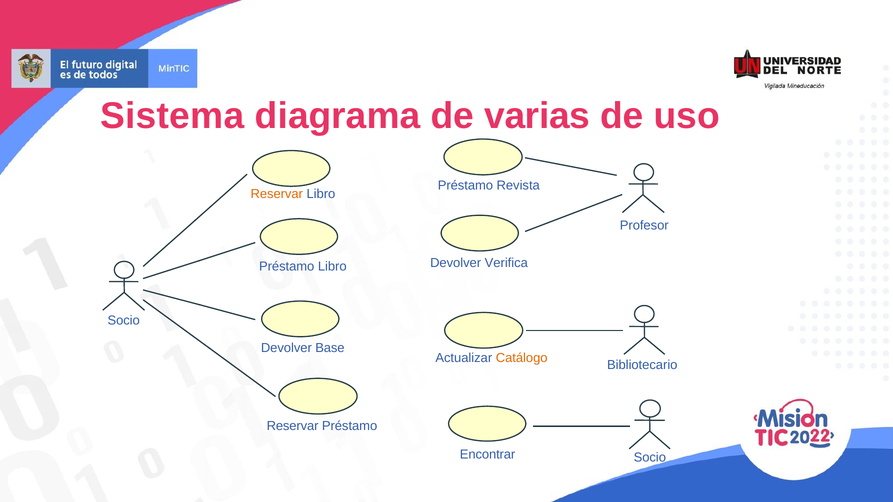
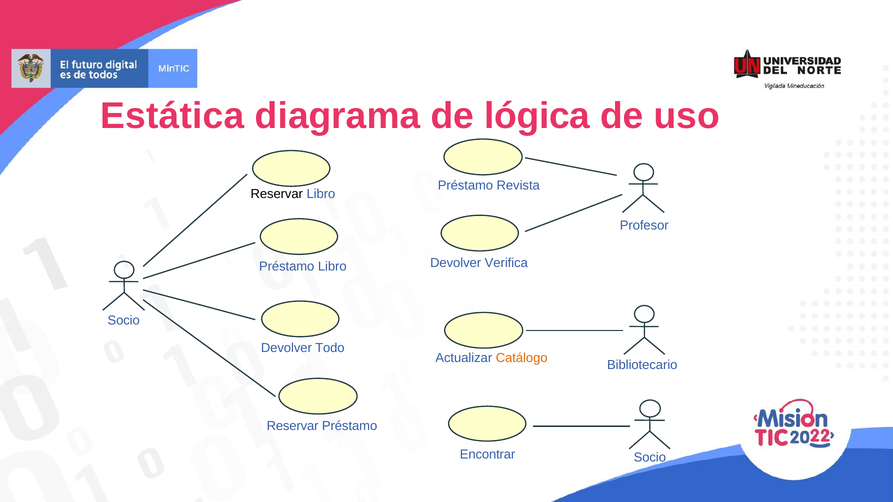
Sistema: Sistema -> Estática
varias: varias -> lógica
Reservar at (277, 194) colour: orange -> black
Base: Base -> Todo
